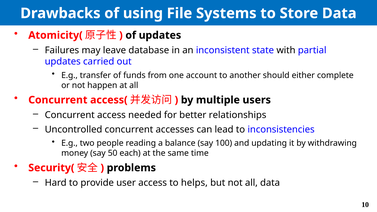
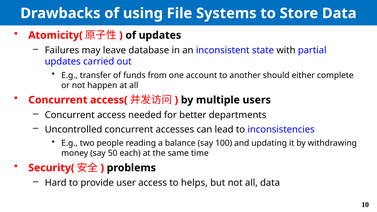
relationships: relationships -> departments
